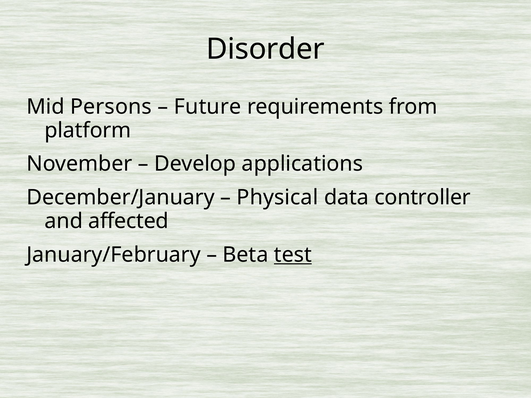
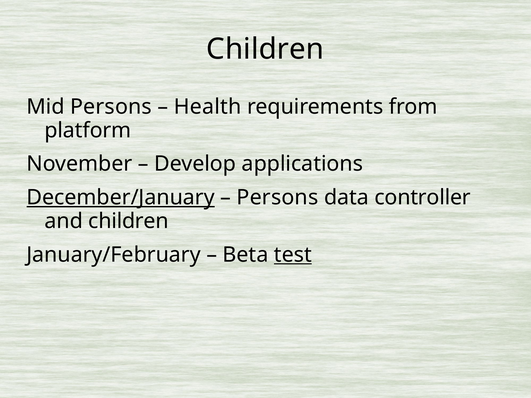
Disorder at (265, 49): Disorder -> Children
Future: Future -> Health
December/January underline: none -> present
Physical at (277, 197): Physical -> Persons
and affected: affected -> children
